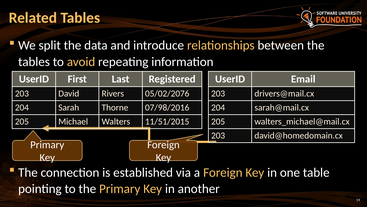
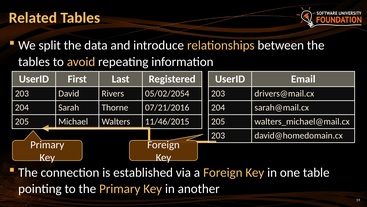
05/02/2076: 05/02/2076 -> 05/02/2054
07/98/2016: 07/98/2016 -> 07/21/2016
11/51/2015: 11/51/2015 -> 11/46/2015
